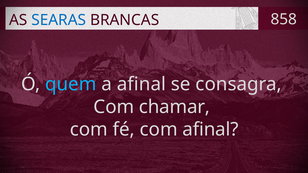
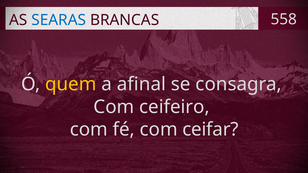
858: 858 -> 558
quem colour: light blue -> yellow
chamar: chamar -> ceifeiro
com afinal: afinal -> ceifar
